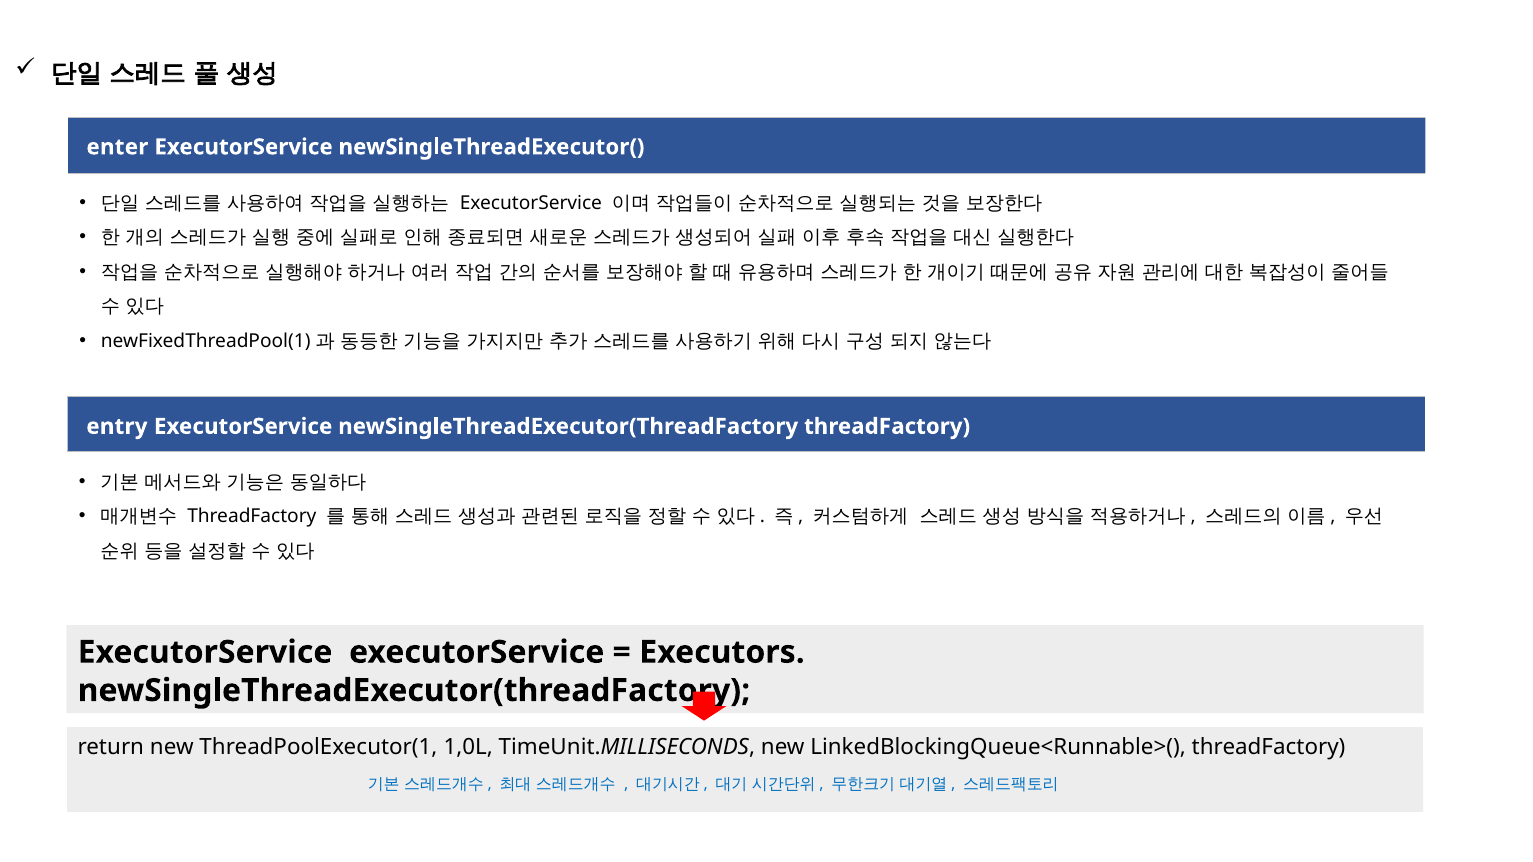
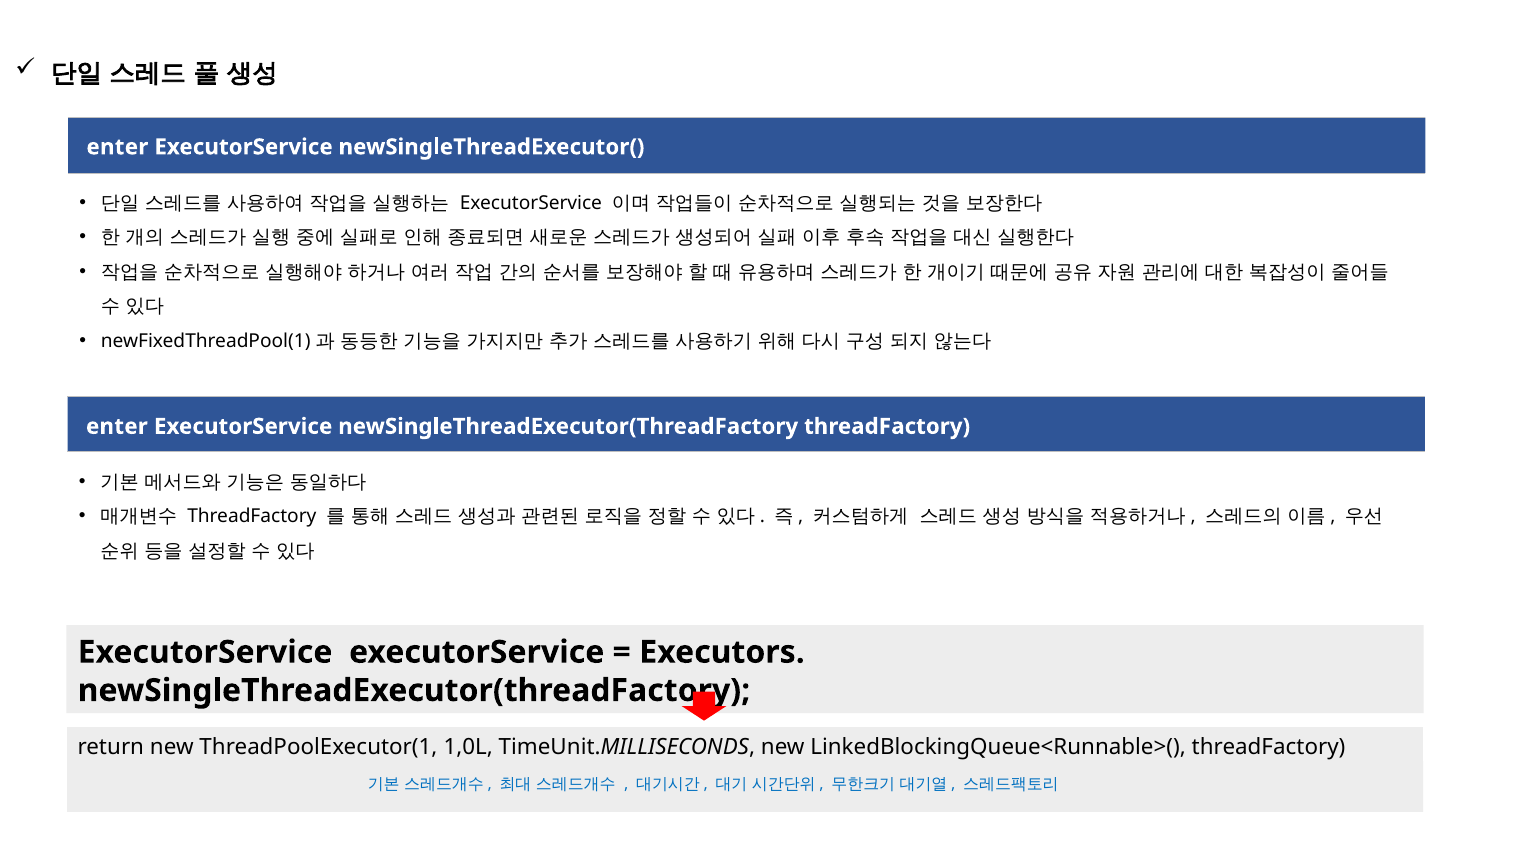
entry at (117, 427): entry -> enter
